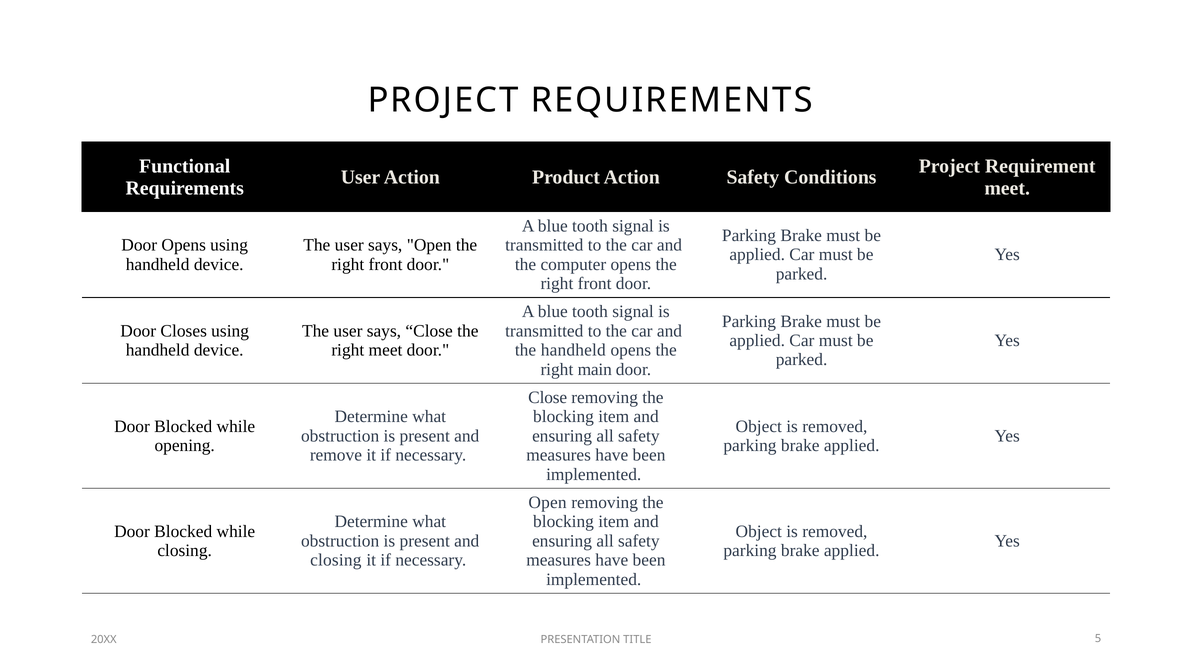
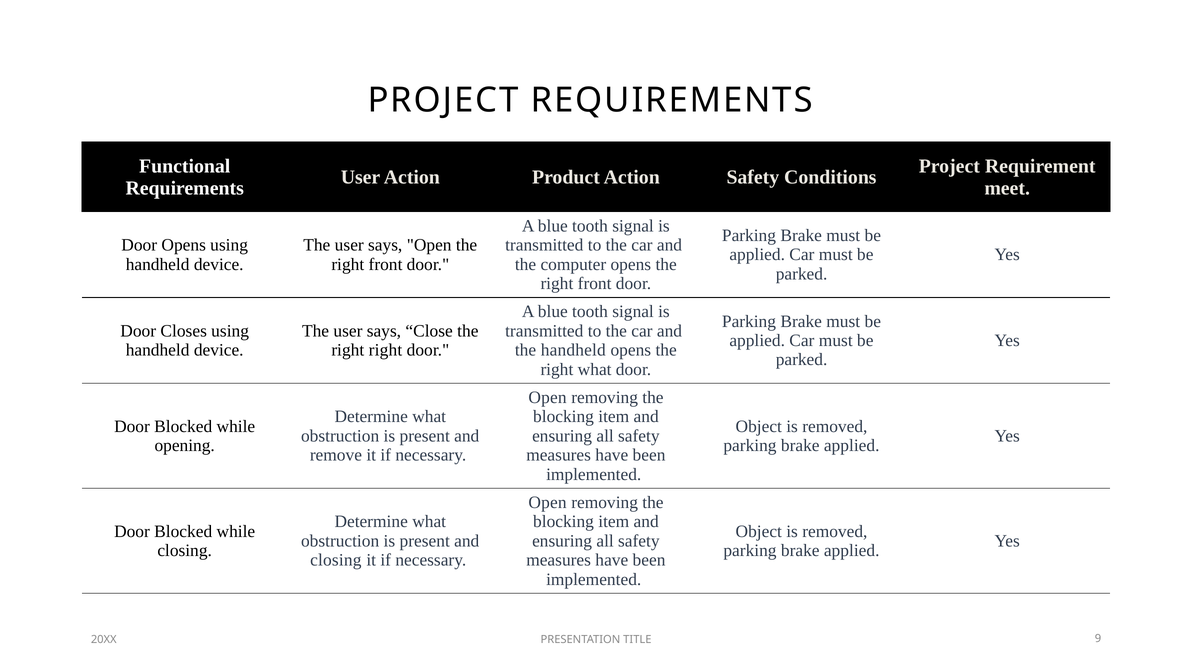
right meet: meet -> right
right main: main -> what
Close at (548, 398): Close -> Open
5: 5 -> 9
